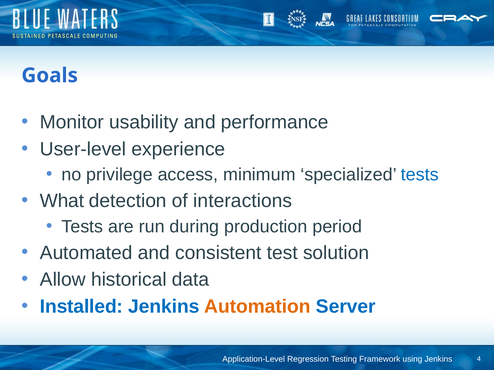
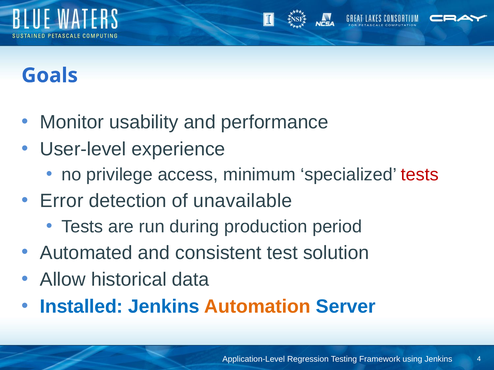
tests at (420, 175) colour: blue -> red
What: What -> Error
interactions: interactions -> unavailable
